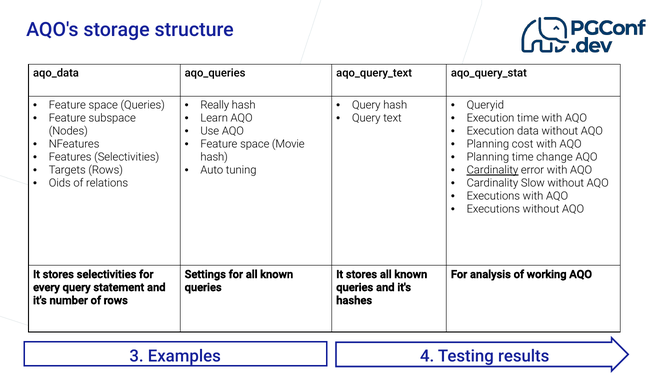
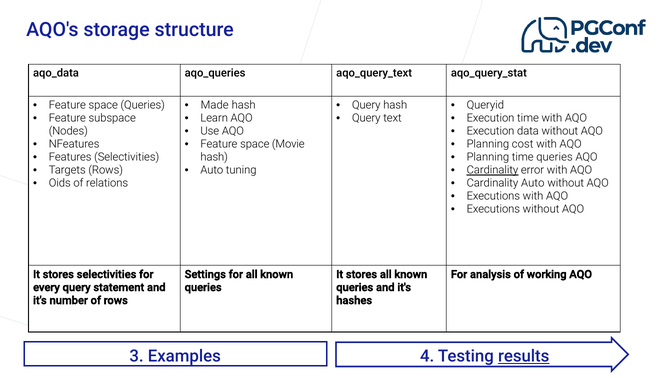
Really: Really -> Made
time change: change -> queries
Cardinality Slow: Slow -> Auto
results underline: none -> present
